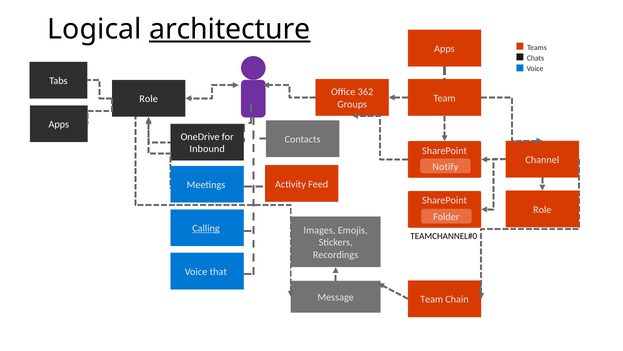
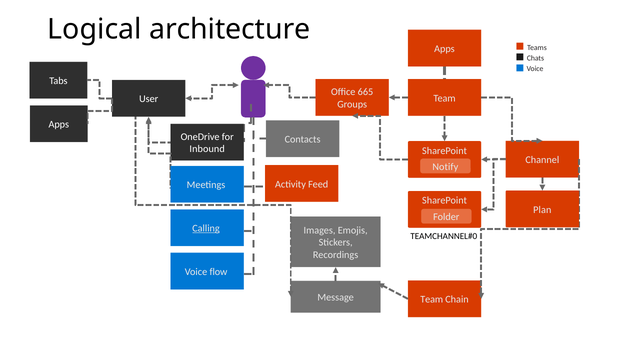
architecture underline: present -> none
362: 362 -> 665
Role at (149, 99): Role -> User
Role at (542, 209): Role -> Plan
that: that -> flow
